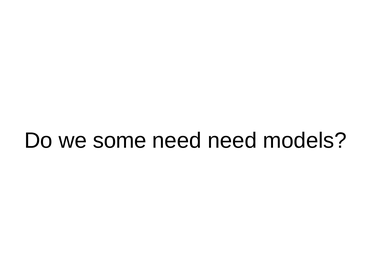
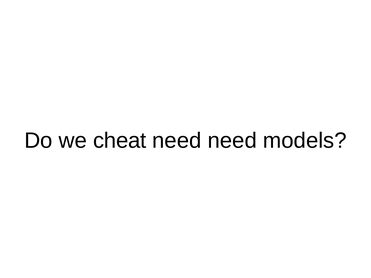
some: some -> cheat
